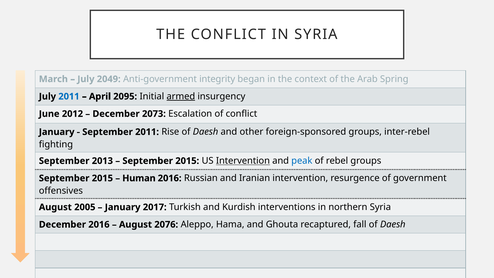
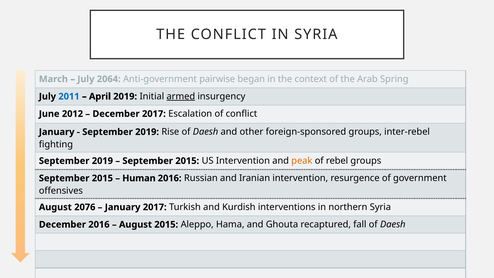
2049: 2049 -> 2064
integrity: integrity -> pairwise
April 2095: 2095 -> 2019
December 2073: 2073 -> 2017
2011 at (147, 132): 2011 -> 2019
2013 at (102, 161): 2013 -> 2019
Intervention at (243, 161) underline: present -> none
peak colour: blue -> orange
2005: 2005 -> 2076
August 2076: 2076 -> 2015
